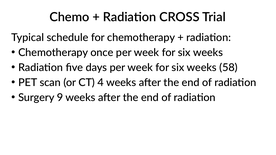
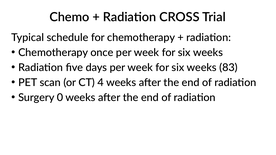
58: 58 -> 83
9: 9 -> 0
